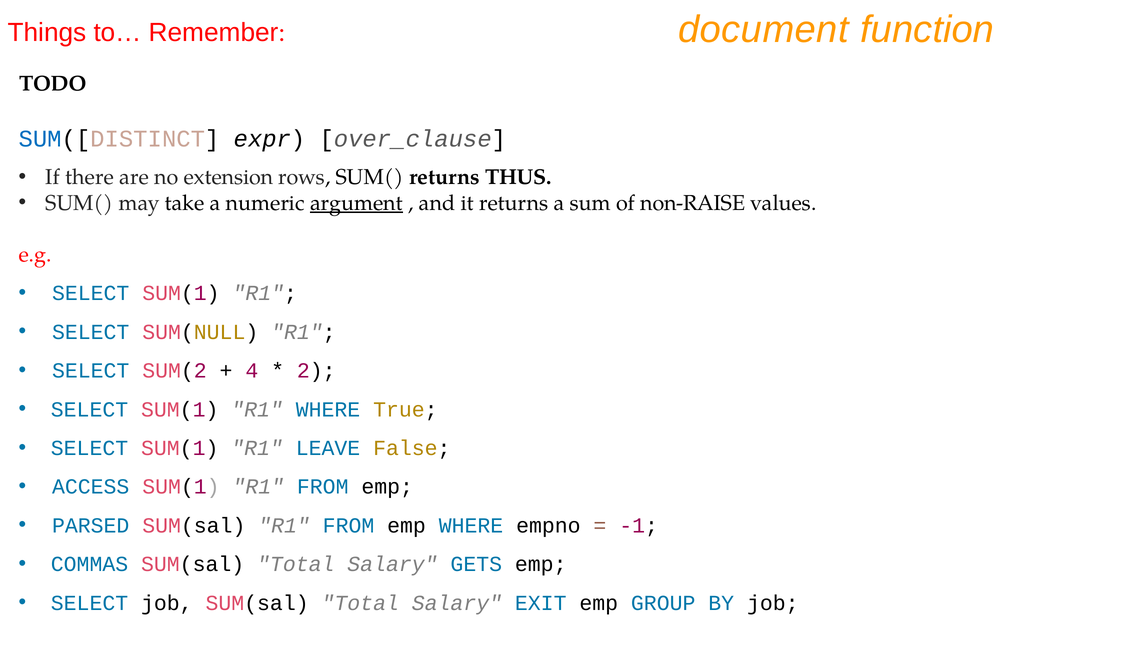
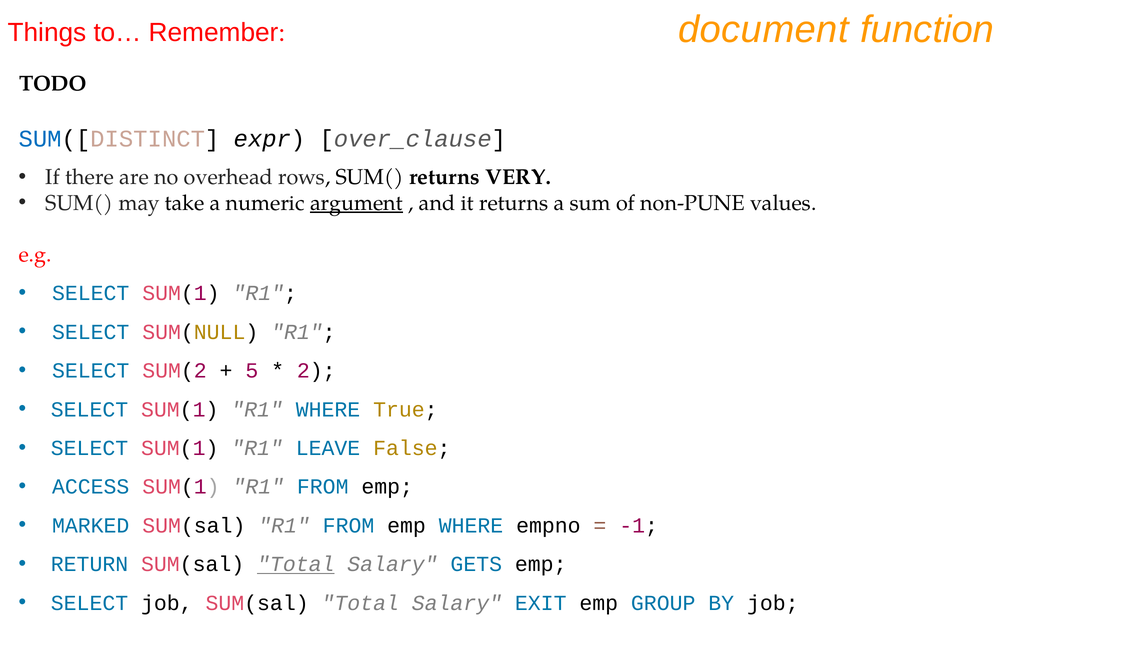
extension: extension -> overhead
THUS: THUS -> VERY
non-RAISE: non-RAISE -> non-PUNE
4: 4 -> 5
PARSED: PARSED -> MARKED
COMMAS: COMMAS -> RETURN
Total at (296, 564) underline: none -> present
